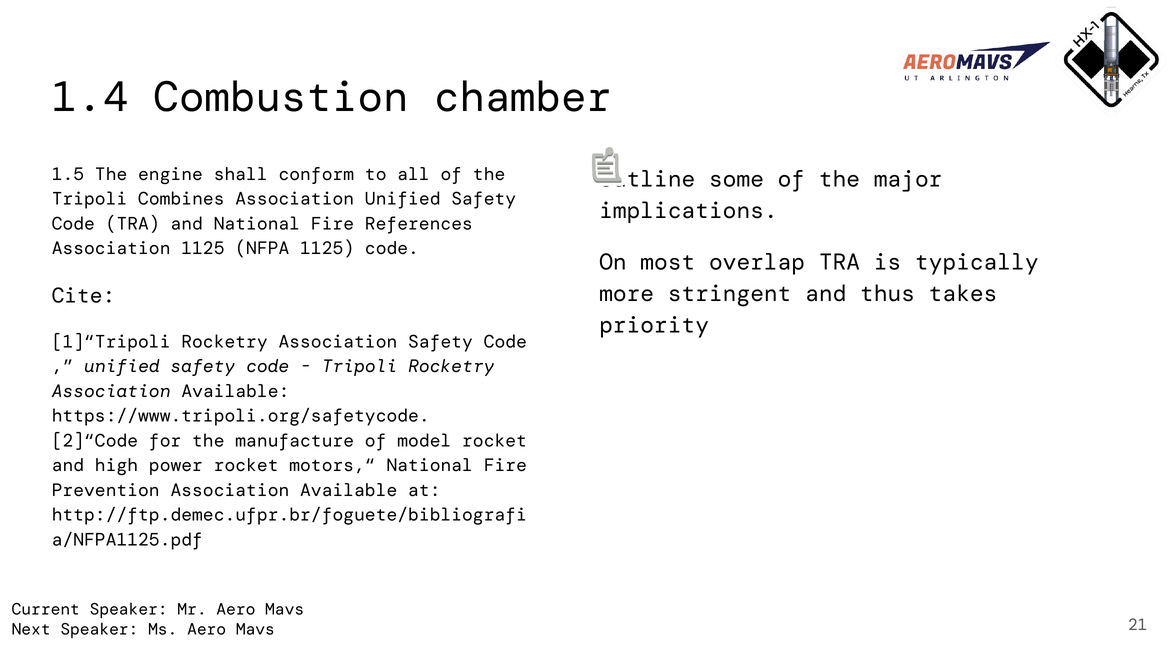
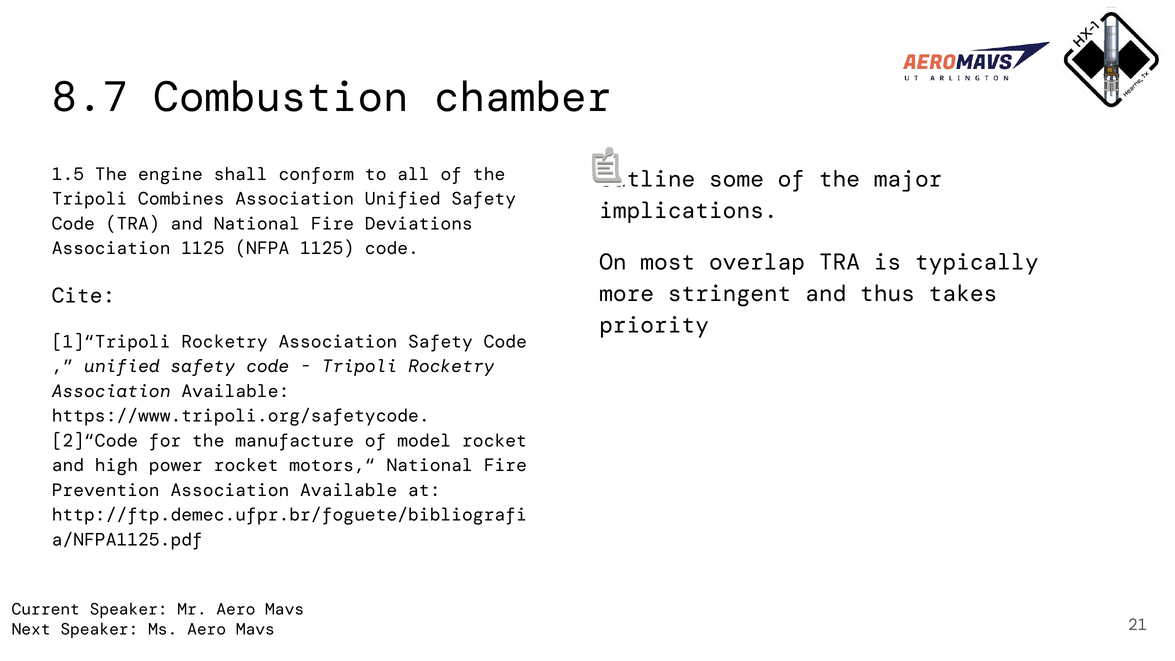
1.4: 1.4 -> 8.7
References: References -> Deviations
